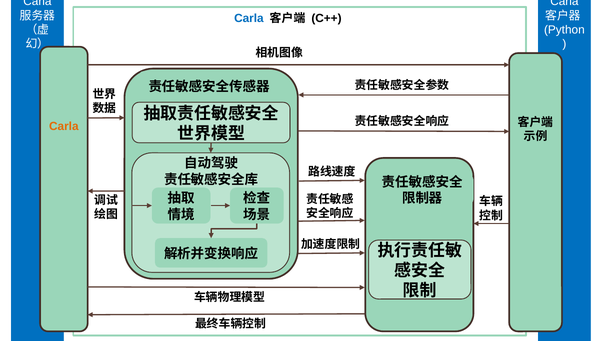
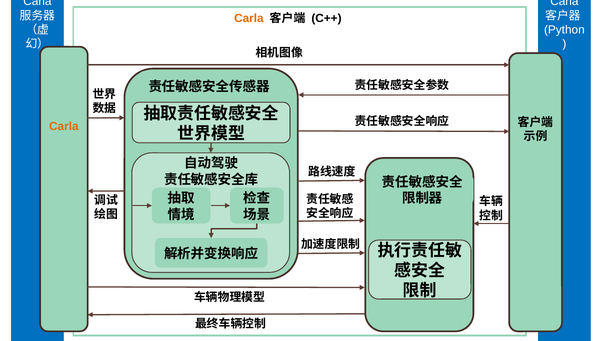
Carla at (249, 18) colour: blue -> orange
